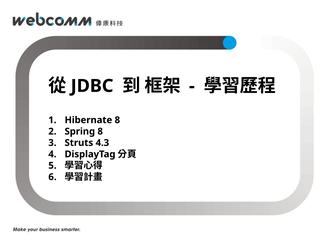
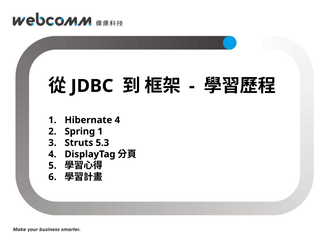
Hibernate 8: 8 -> 4
Spring 8: 8 -> 1
4.3: 4.3 -> 5.3
